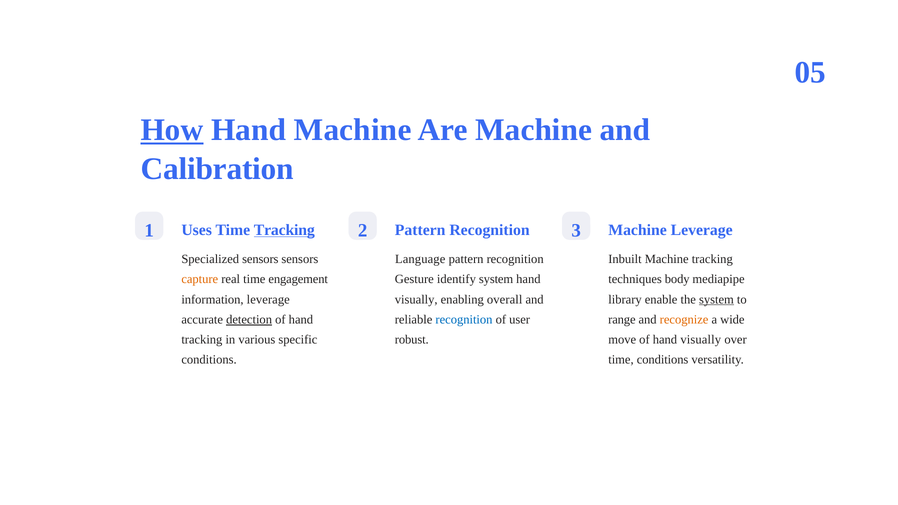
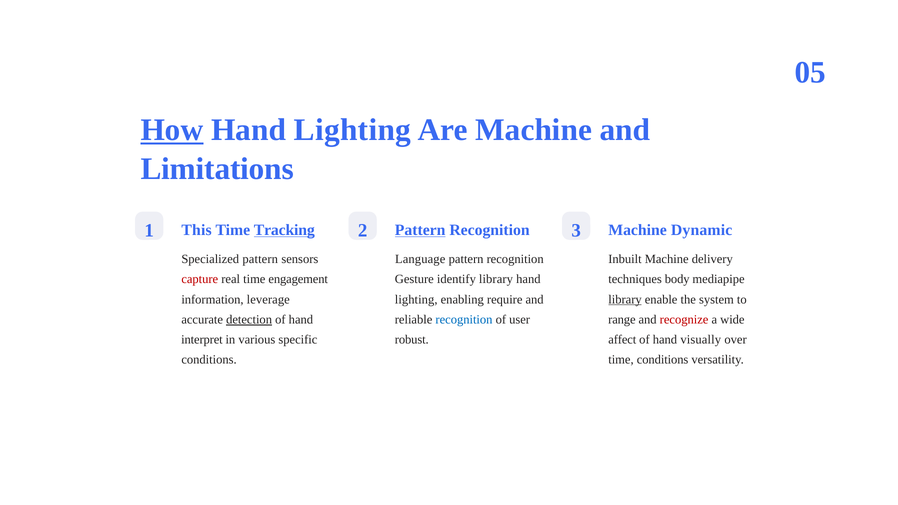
Machine at (353, 130): Machine -> Lighting
Calibration: Calibration -> Limitations
Uses: Uses -> This
Pattern at (420, 230) underline: none -> present
Machine Leverage: Leverage -> Dynamic
Specialized sensors: sensors -> pattern
Machine tracking: tracking -> delivery
capture colour: orange -> red
identify system: system -> library
visually at (416, 300): visually -> lighting
overall: overall -> require
library at (625, 299) underline: none -> present
system at (716, 299) underline: present -> none
recognize colour: orange -> red
tracking at (202, 340): tracking -> interpret
move: move -> affect
